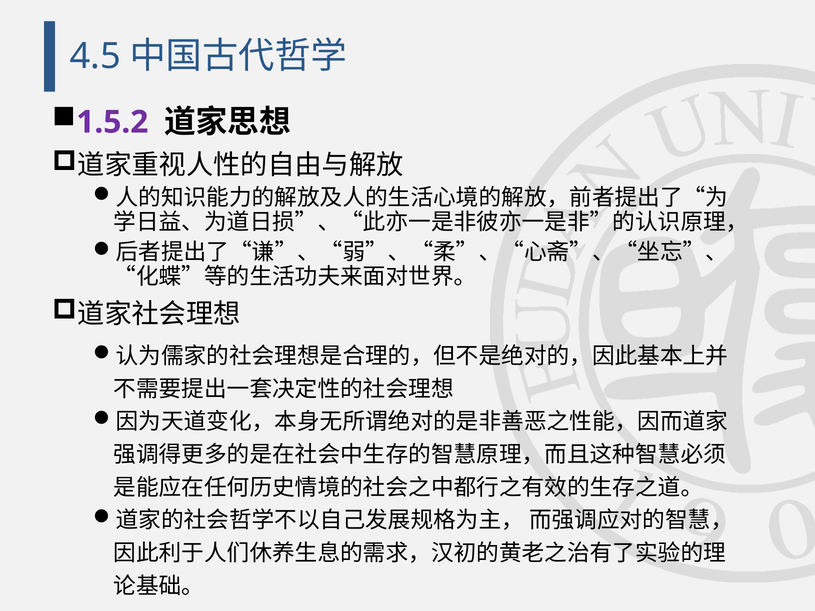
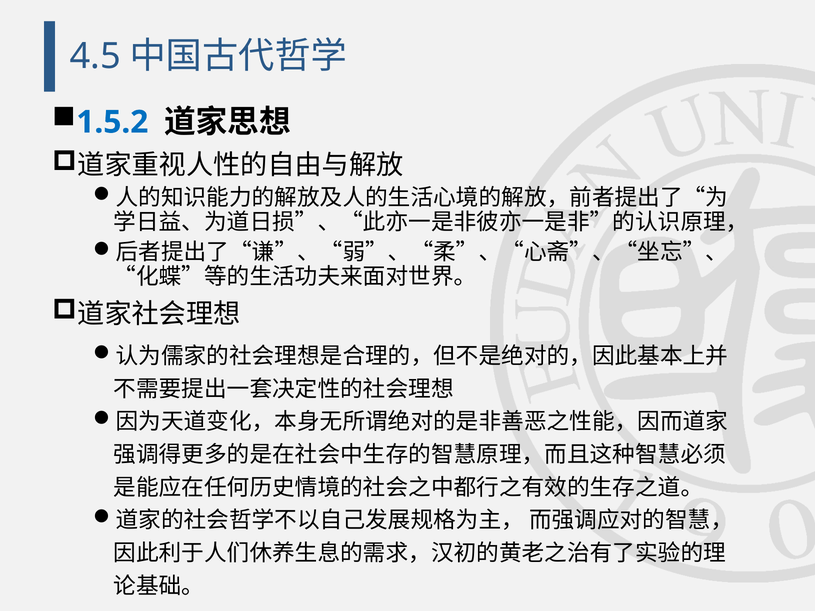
1.5.2 colour: purple -> blue
